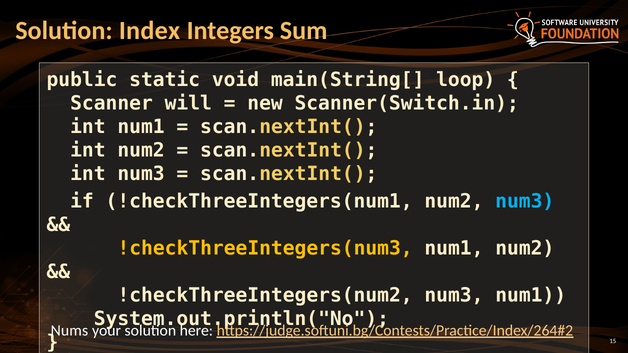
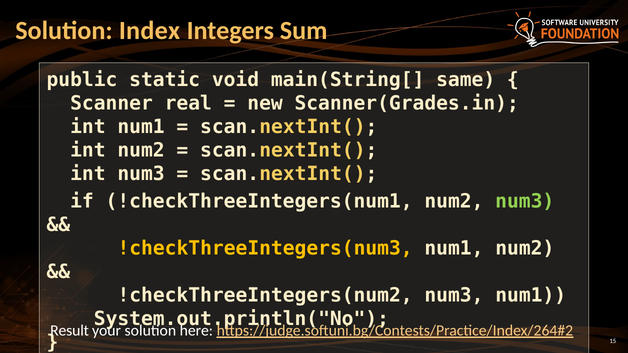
loop: loop -> same
will: will -> real
Scanner(Switch.in: Scanner(Switch.in -> Scanner(Grades.in
num3 at (525, 201) colour: light blue -> light green
Nums: Nums -> Result
